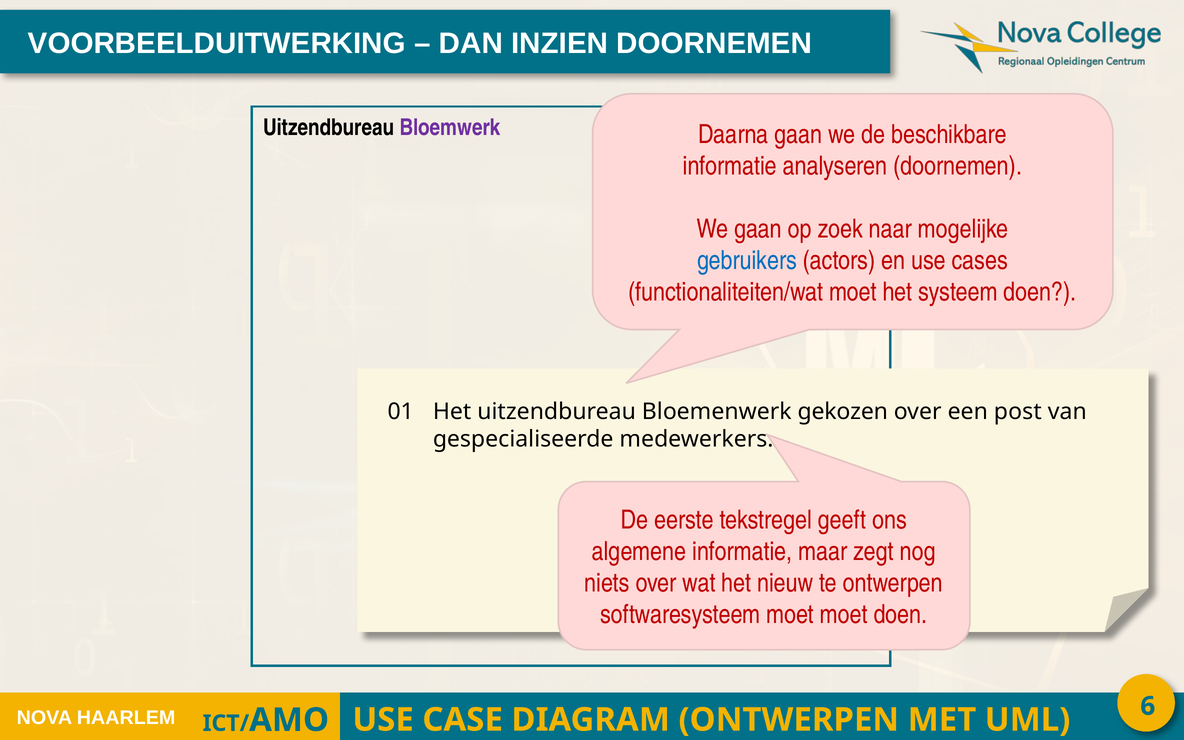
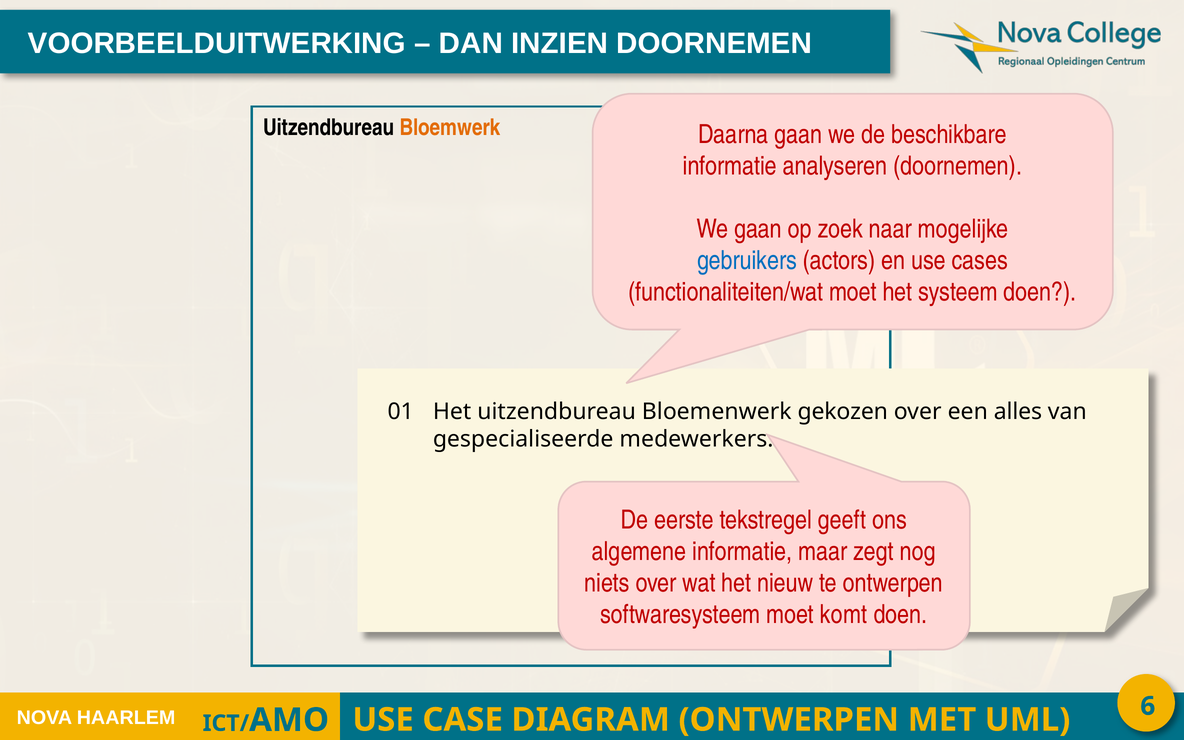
Bloemwerk colour: purple -> orange
post: post -> alles
moet moet: moet -> komt
